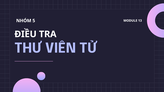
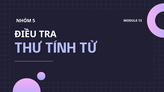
VIÊN: VIÊN -> TÍNH
